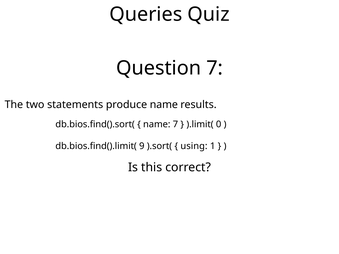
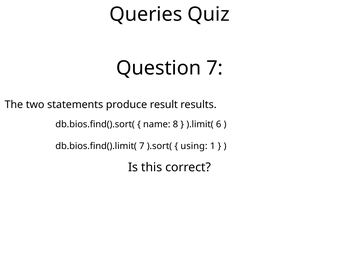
produce name: name -> result
name 7: 7 -> 8
0: 0 -> 6
db.bios.find().limit( 9: 9 -> 7
